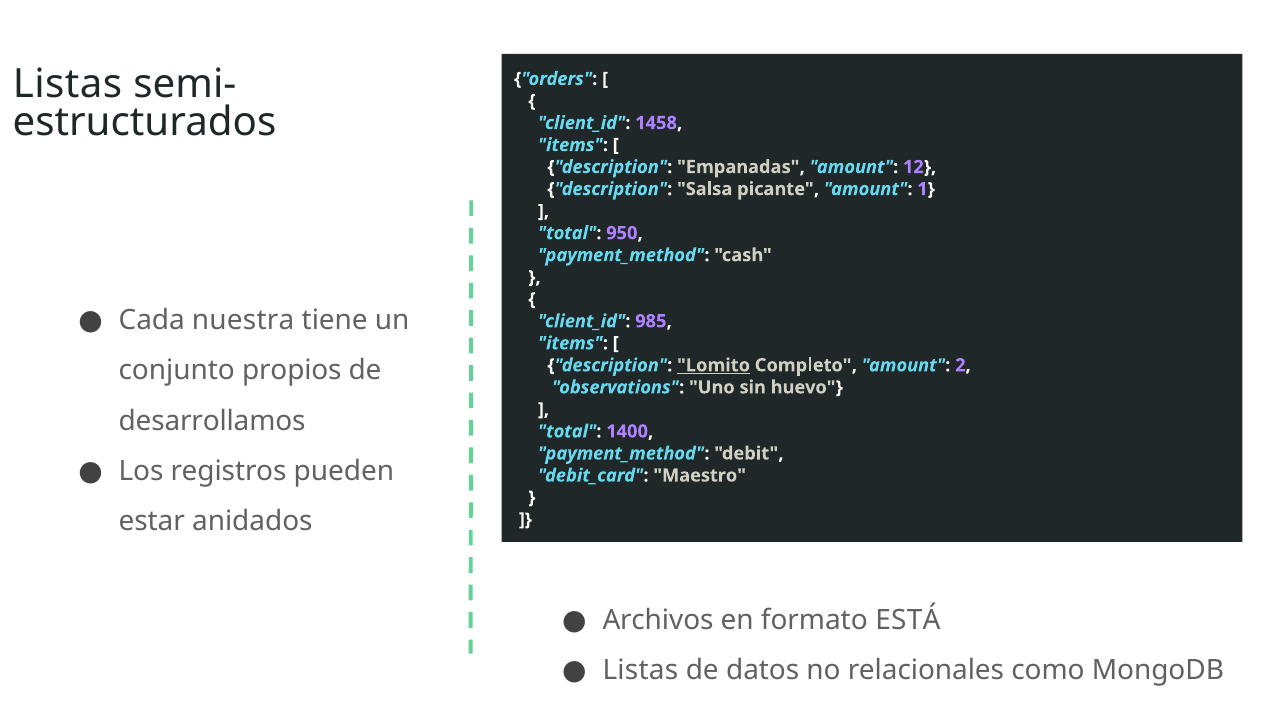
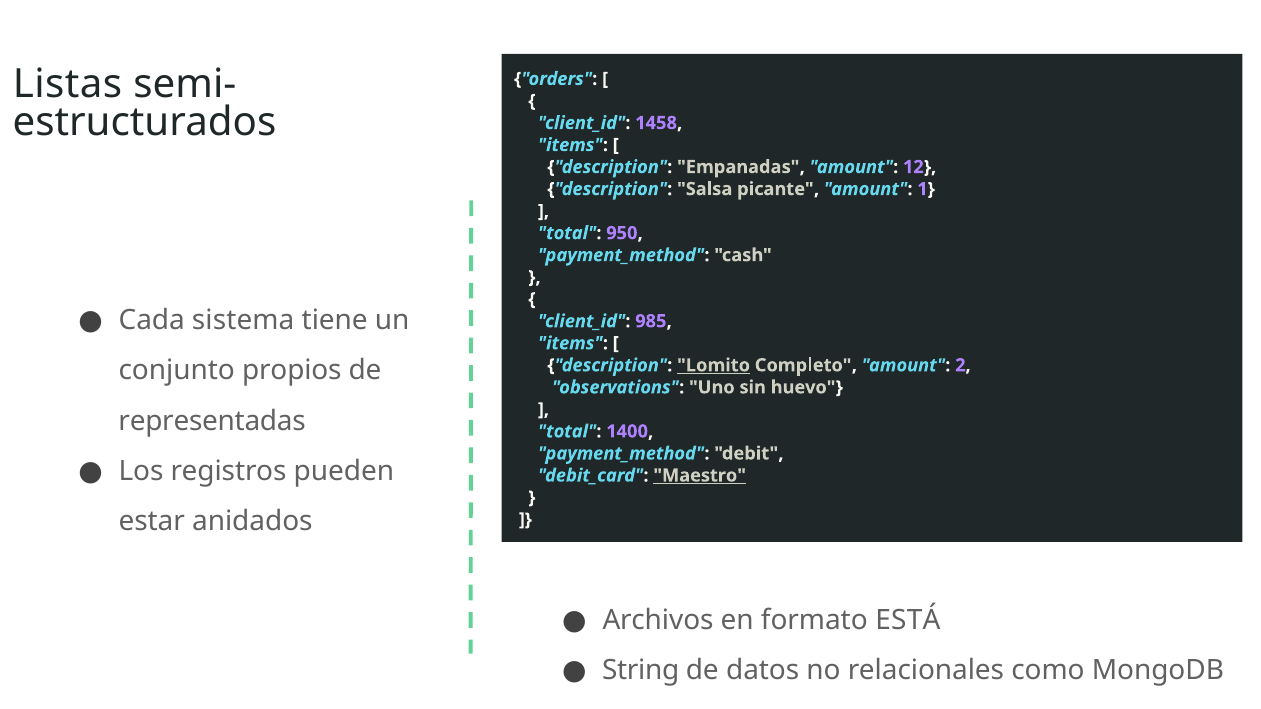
nuestra: nuestra -> sistema
desarrollamos: desarrollamos -> representadas
Maestro underline: none -> present
Listas at (640, 671): Listas -> String
